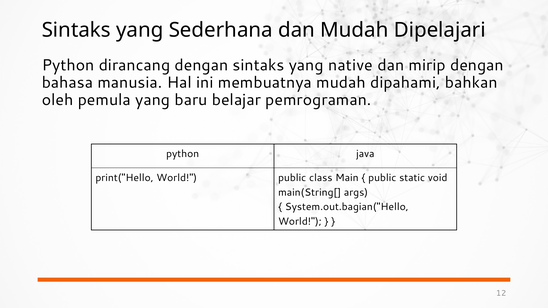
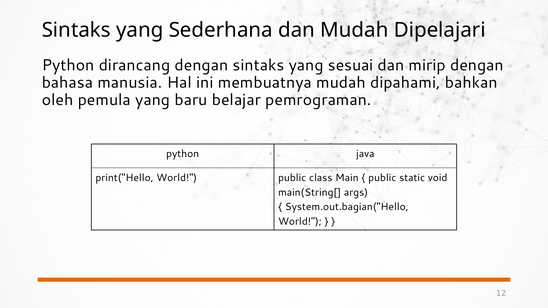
native: native -> sesuai
